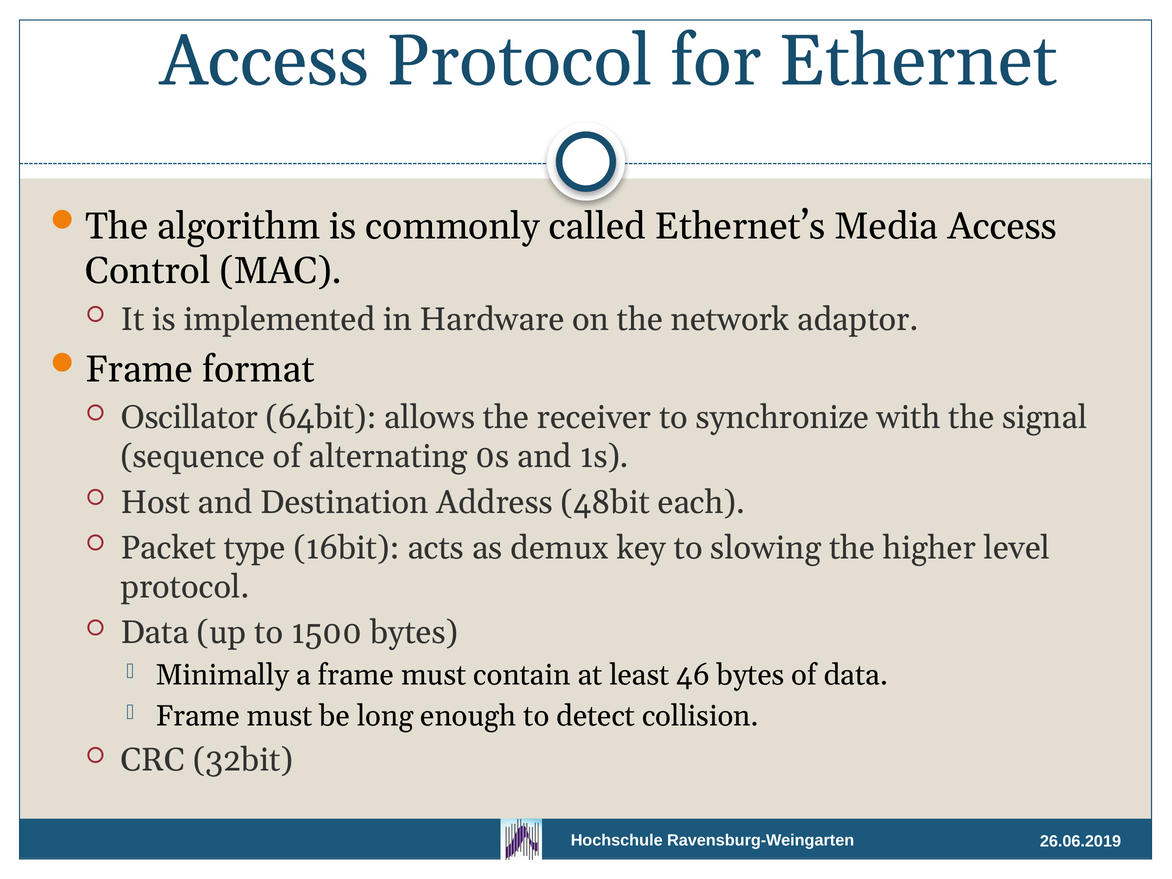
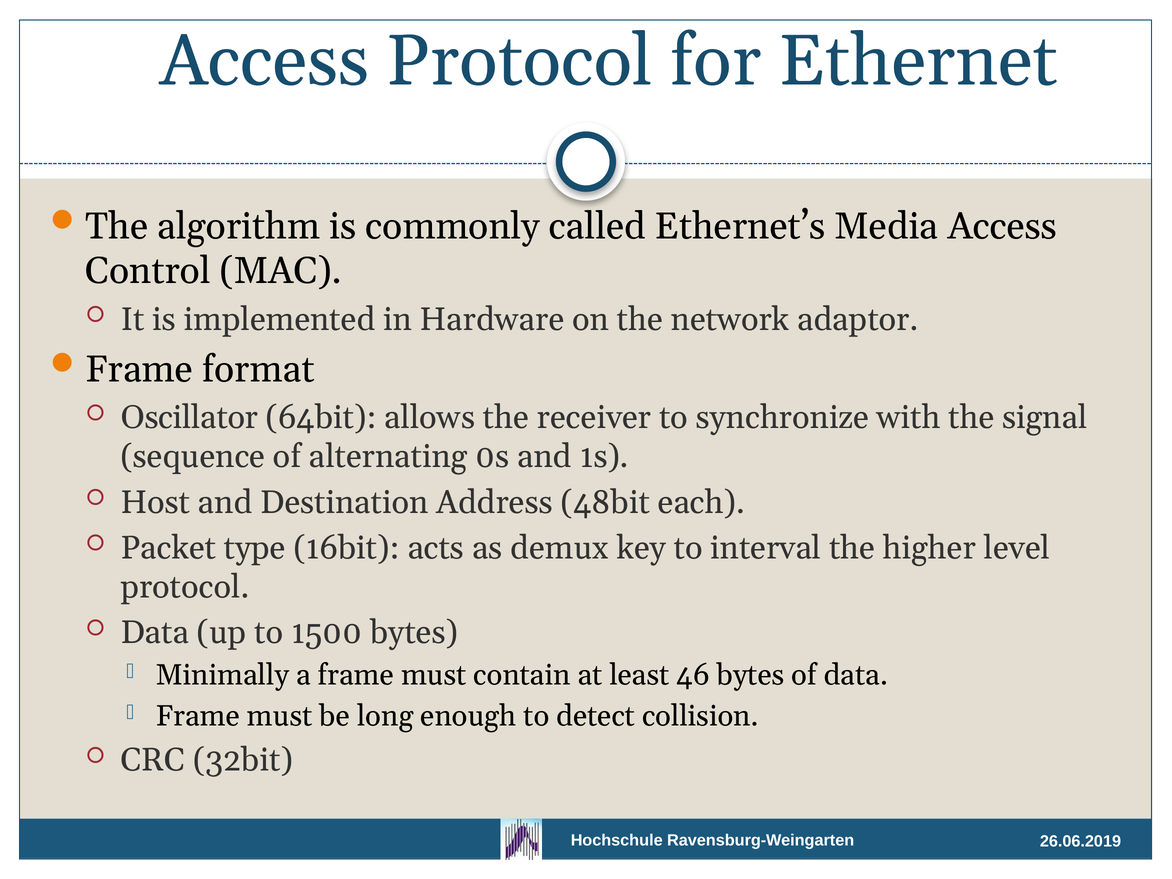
slowing: slowing -> interval
